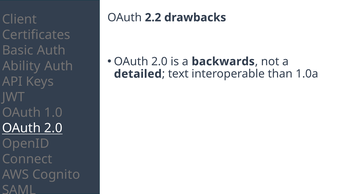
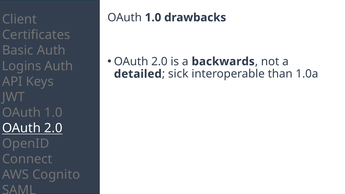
2.2 at (153, 18): 2.2 -> 1.0
Ability: Ability -> Logins
text: text -> sick
